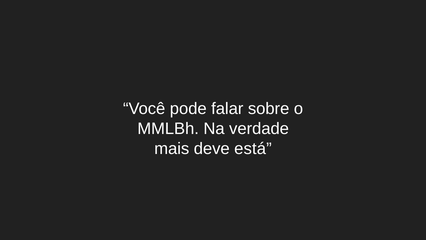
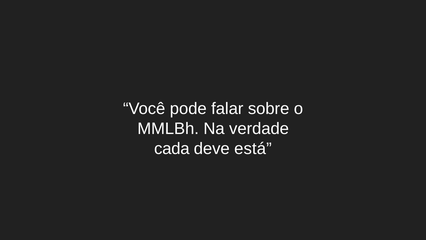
mais: mais -> cada
